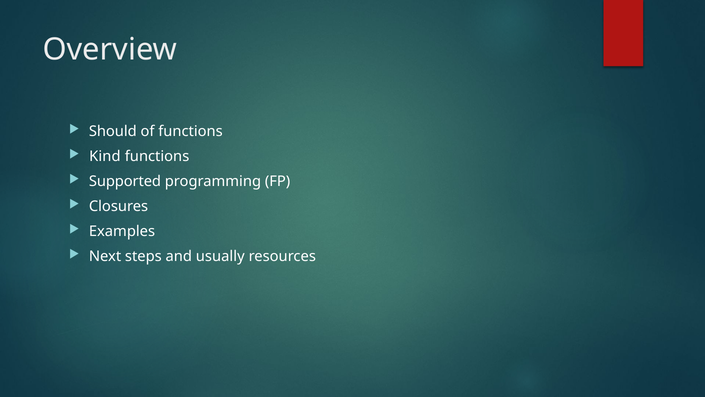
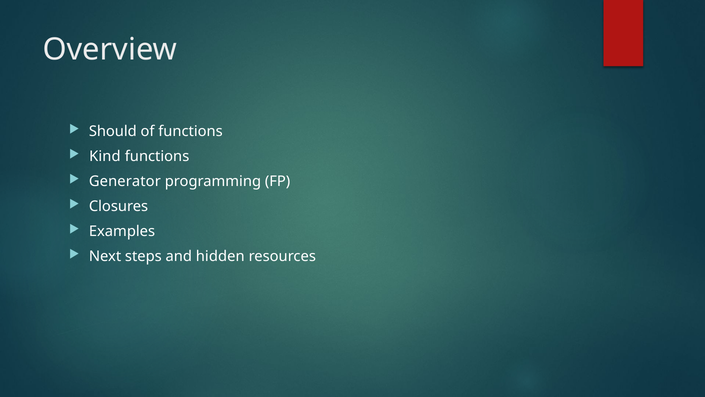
Supported: Supported -> Generator
usually: usually -> hidden
